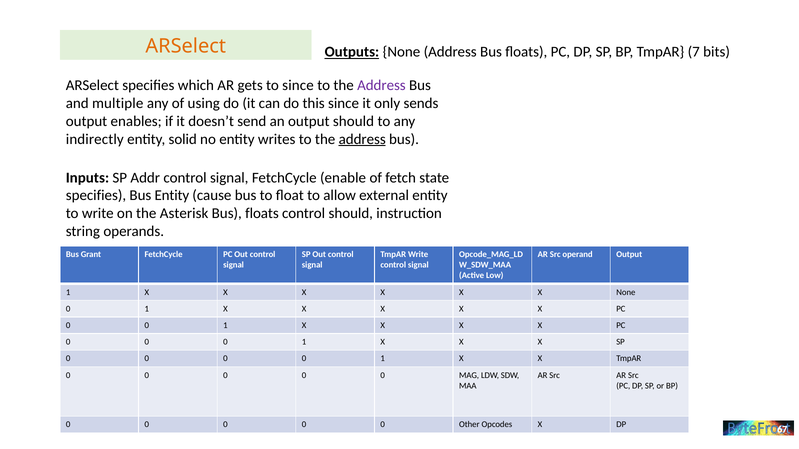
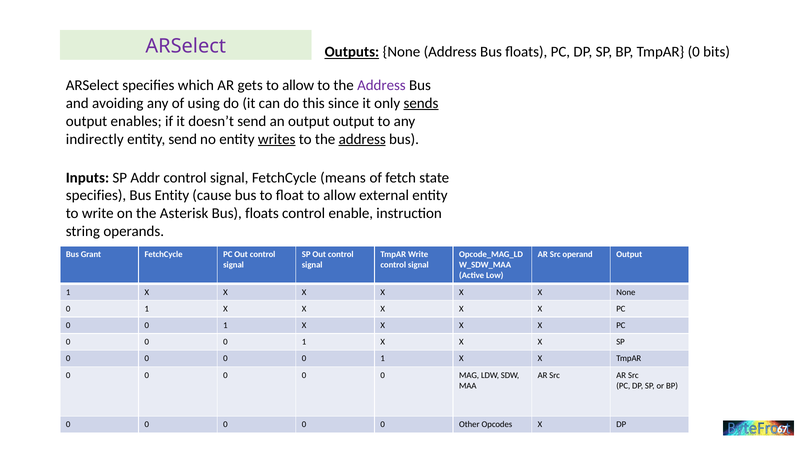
ARSelect at (186, 46) colour: orange -> purple
BP TmpAR 7: 7 -> 0
gets to since: since -> allow
multiple: multiple -> avoiding
sends underline: none -> present
output should: should -> output
entity solid: solid -> send
writes underline: none -> present
enable: enable -> means
control should: should -> enable
